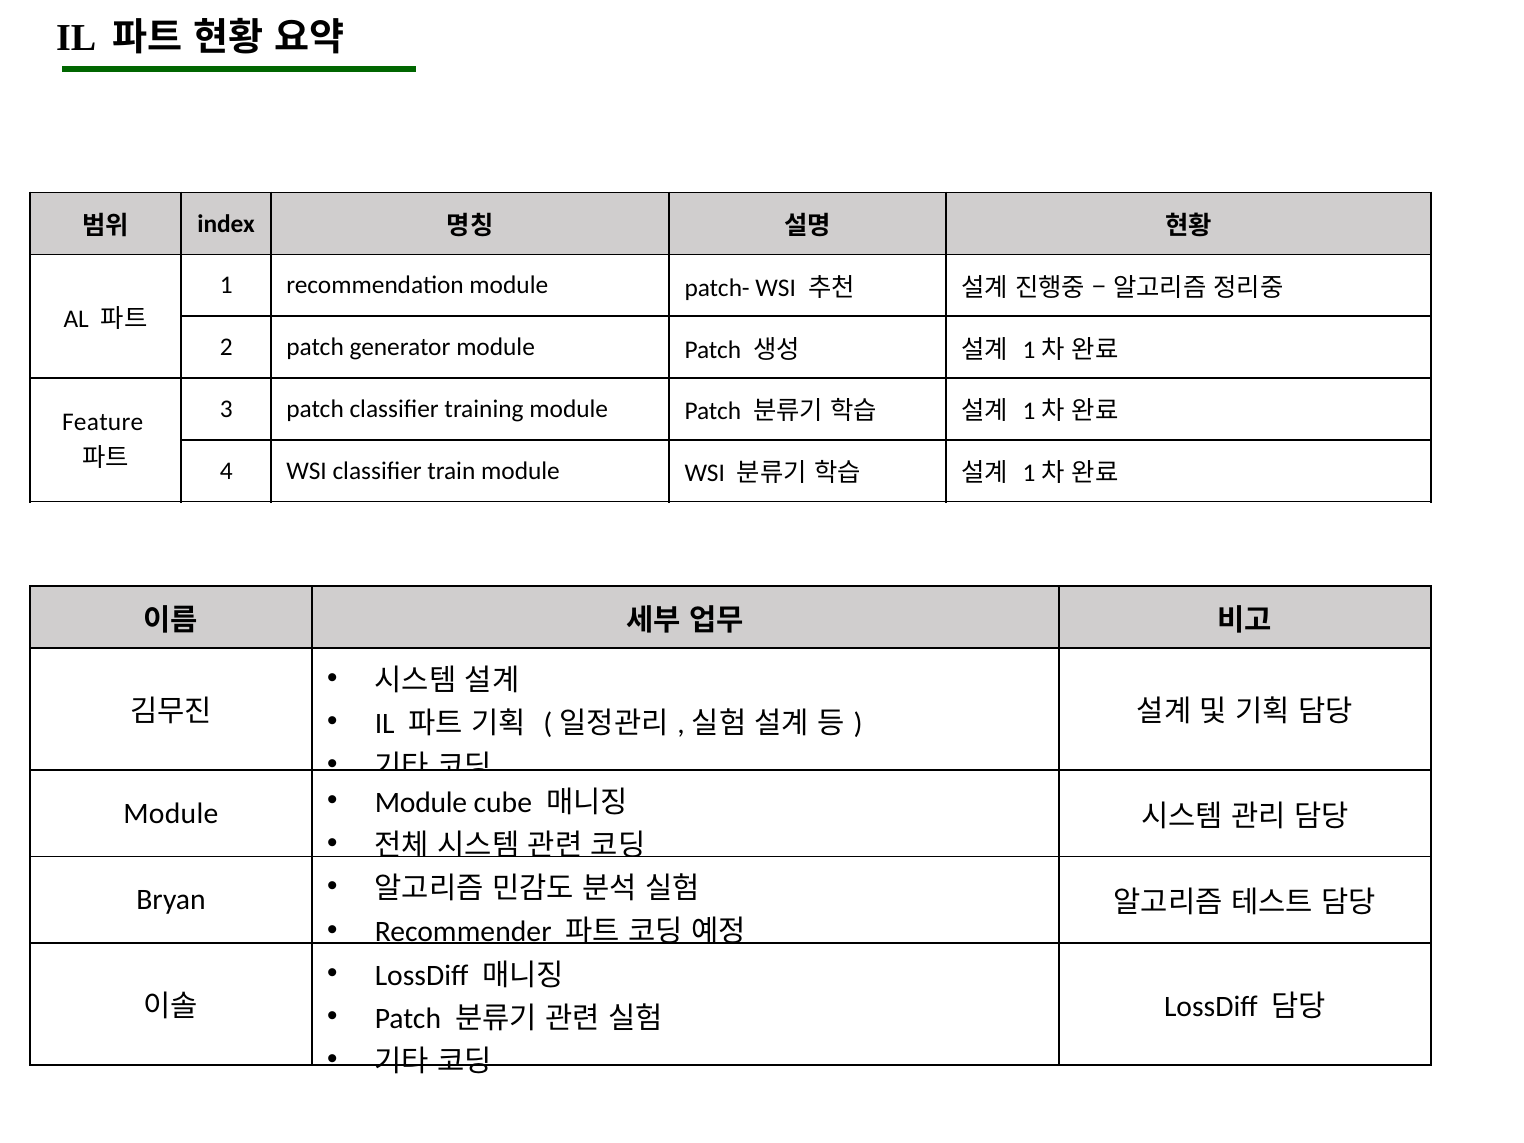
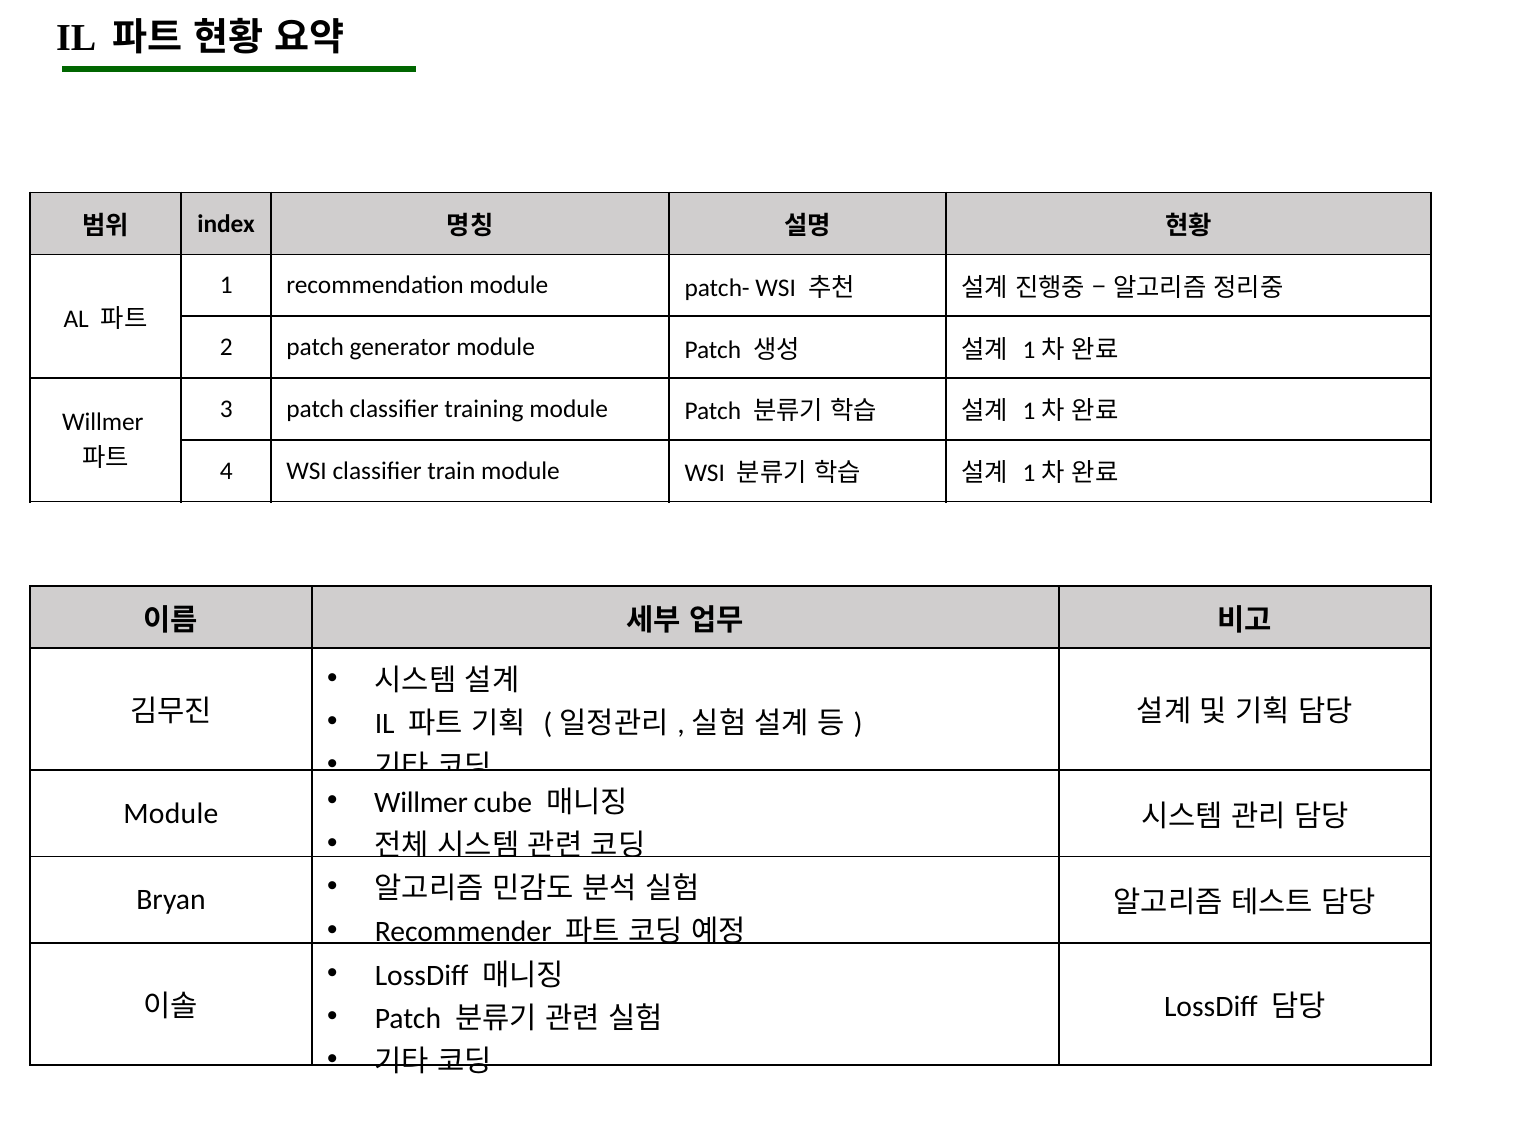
Feature at (103, 422): Feature -> Willmer
Module at (421, 802): Module -> Willmer
